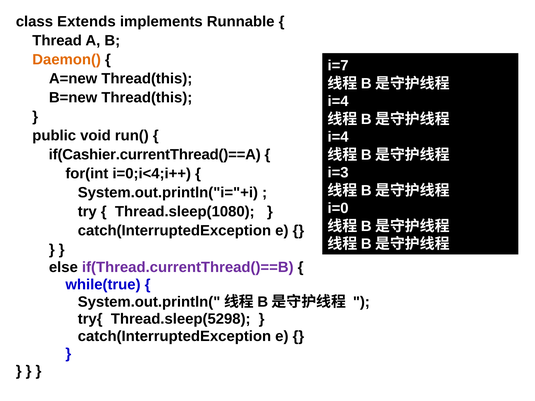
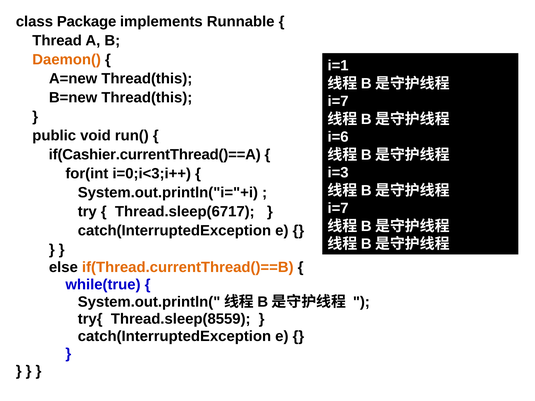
Extends: Extends -> Package
i=7: i=7 -> i=1
i=4 at (338, 101): i=4 -> i=7
i=4 at (338, 137): i=4 -> i=6
i=0;i<4;i++: i=0;i<4;i++ -> i=0;i<3;i++
i=0 at (338, 208): i=0 -> i=7
Thread.sleep(1080: Thread.sleep(1080 -> Thread.sleep(6717
if(Thread.currentThread()==B colour: purple -> orange
Thread.sleep(5298: Thread.sleep(5298 -> Thread.sleep(8559
